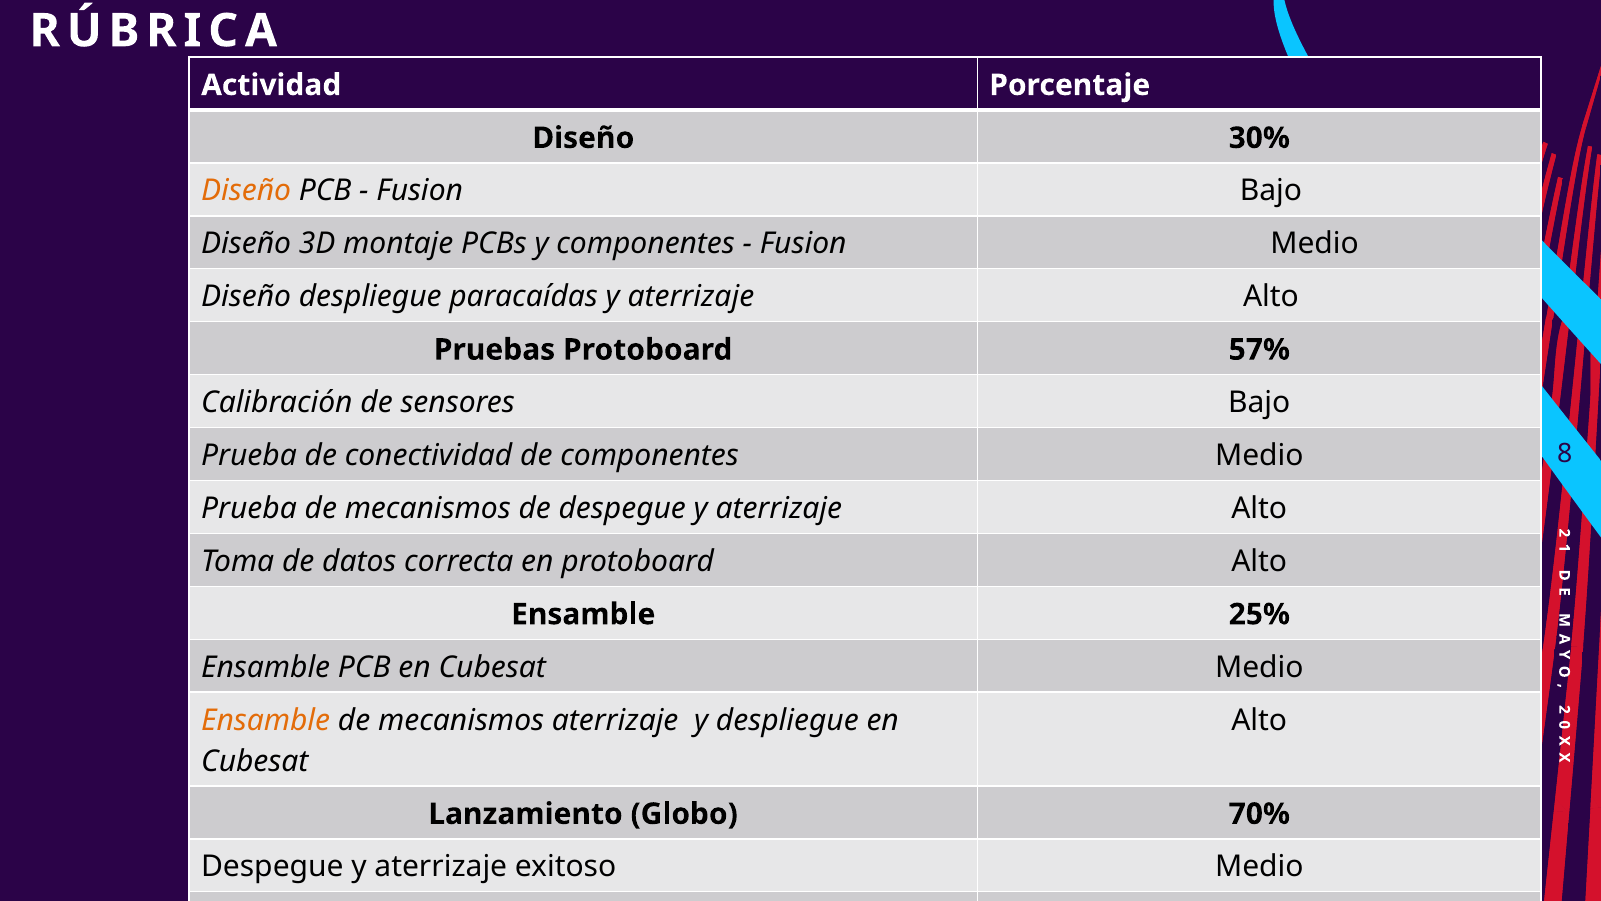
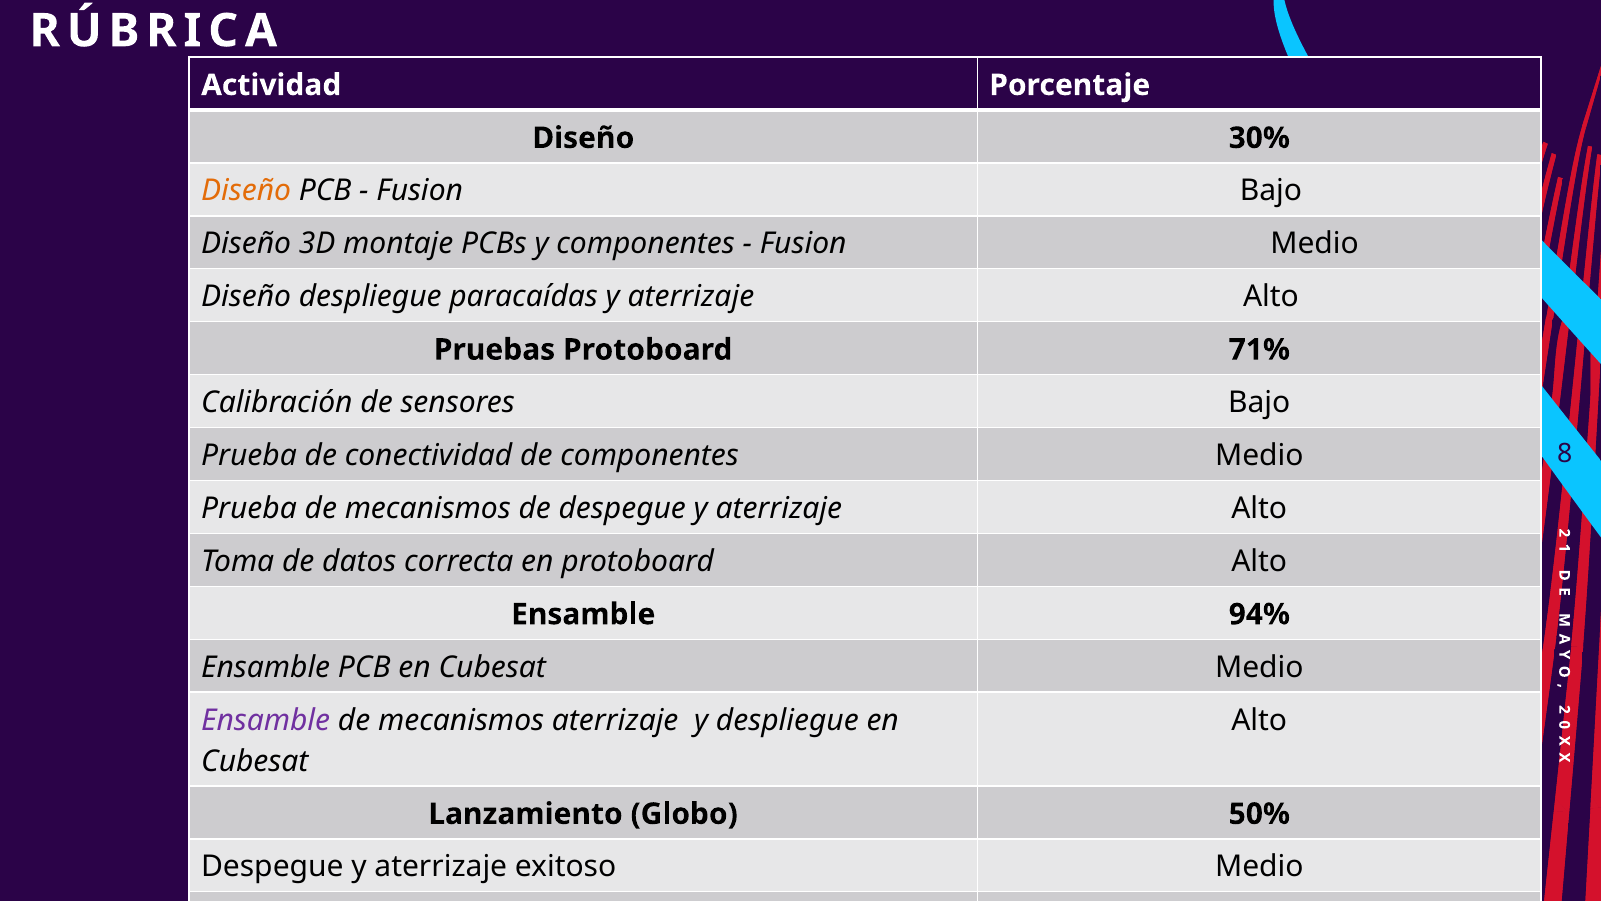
57%: 57% -> 71%
25%: 25% -> 94%
Ensamble at (266, 720) colour: orange -> purple
70%: 70% -> 50%
